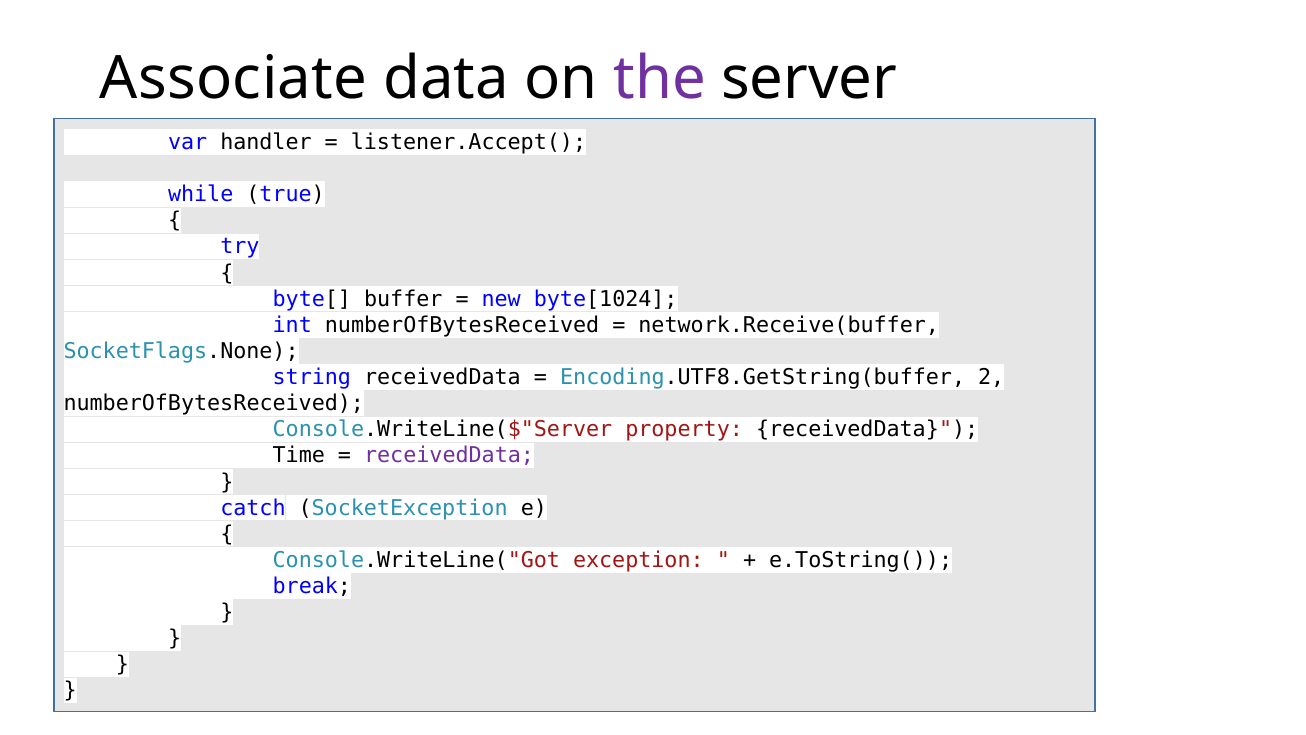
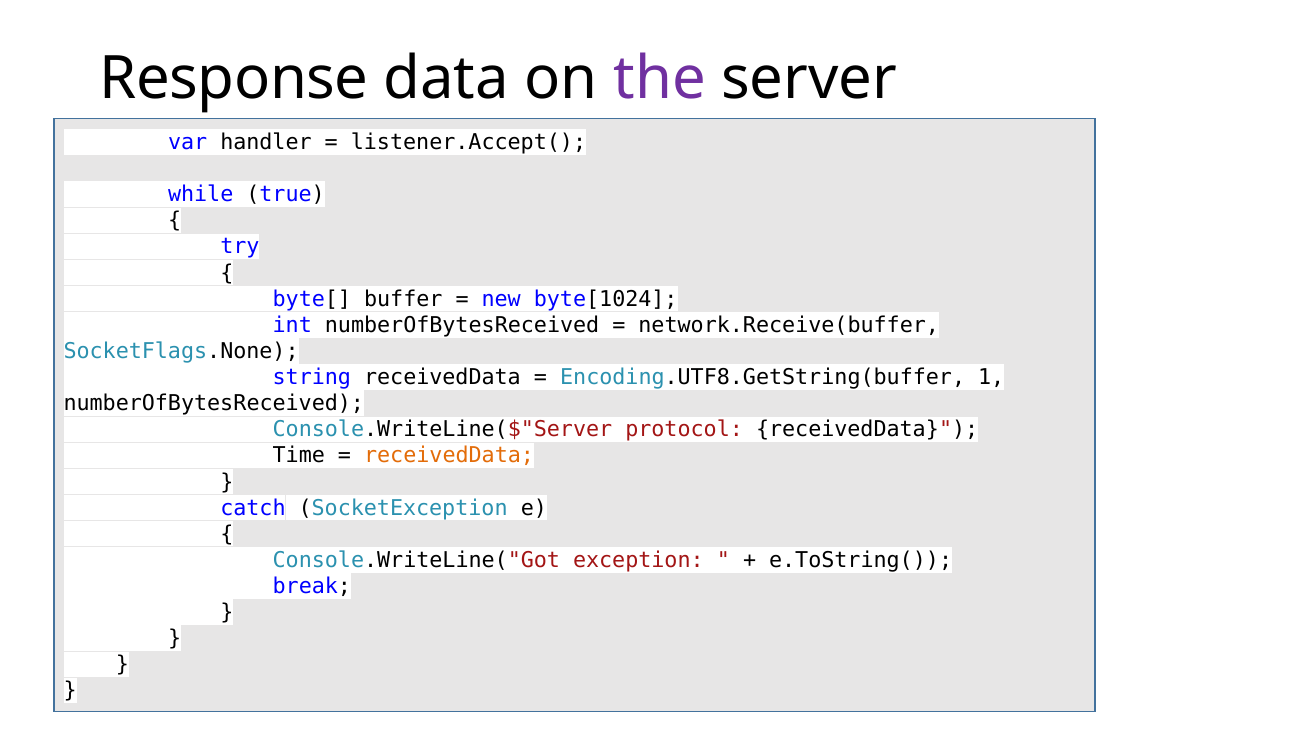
Associate: Associate -> Response
2: 2 -> 1
property: property -> protocol
receivedData at (449, 455) colour: purple -> orange
